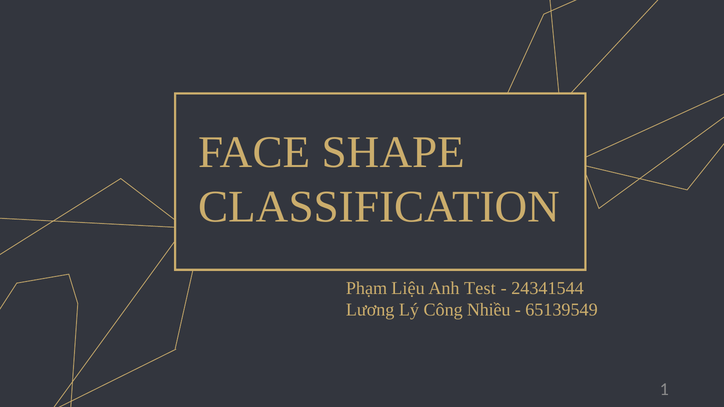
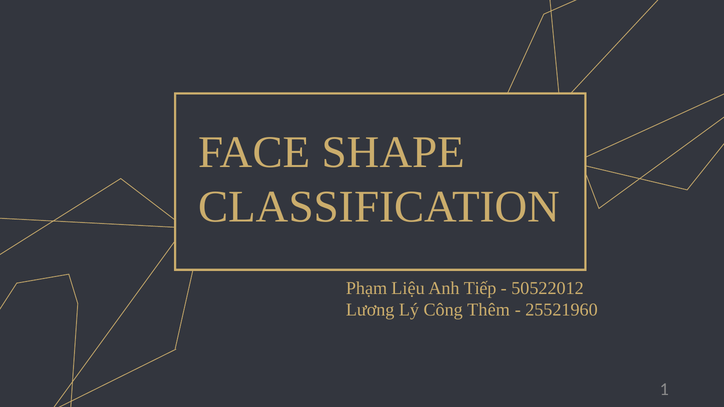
Test: Test -> Tiếp
24341544: 24341544 -> 50522012
Nhiều: Nhiều -> Thêm
65139549: 65139549 -> 25521960
